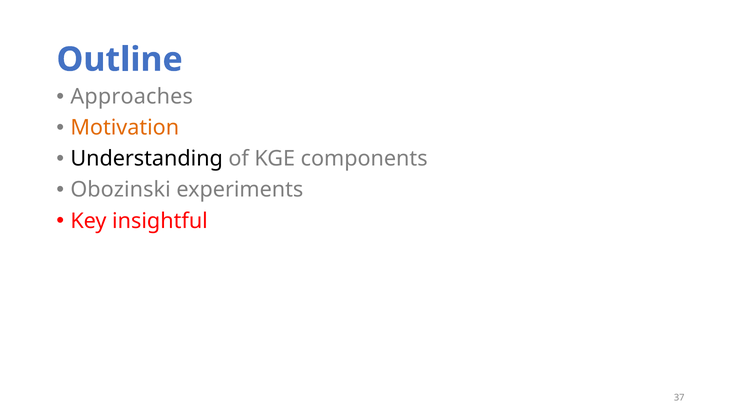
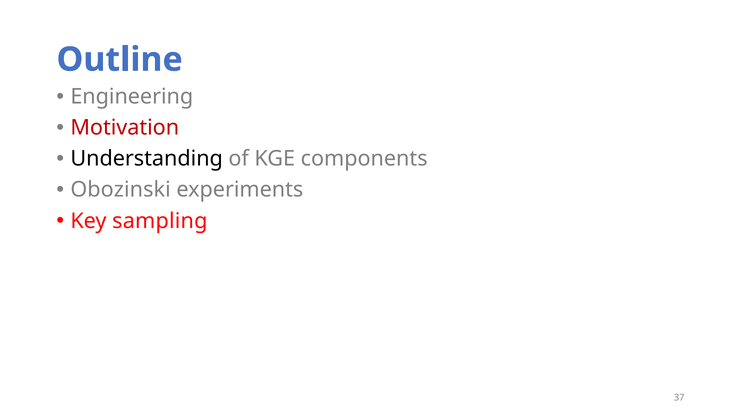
Approaches: Approaches -> Engineering
Motivation colour: orange -> red
insightful: insightful -> sampling
